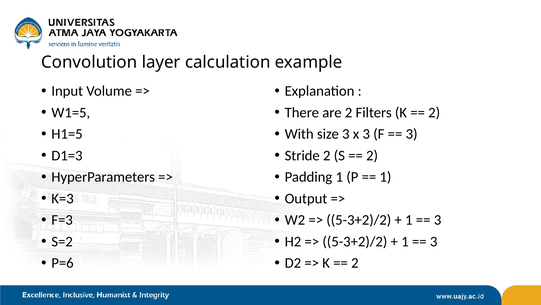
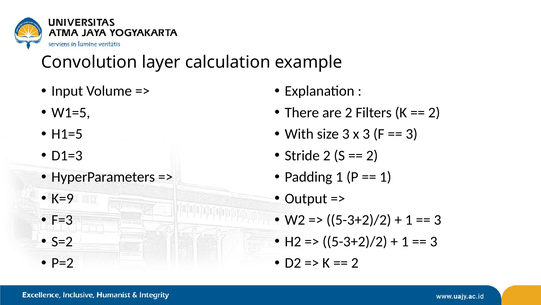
K=3: K=3 -> K=9
P=6: P=6 -> P=2
